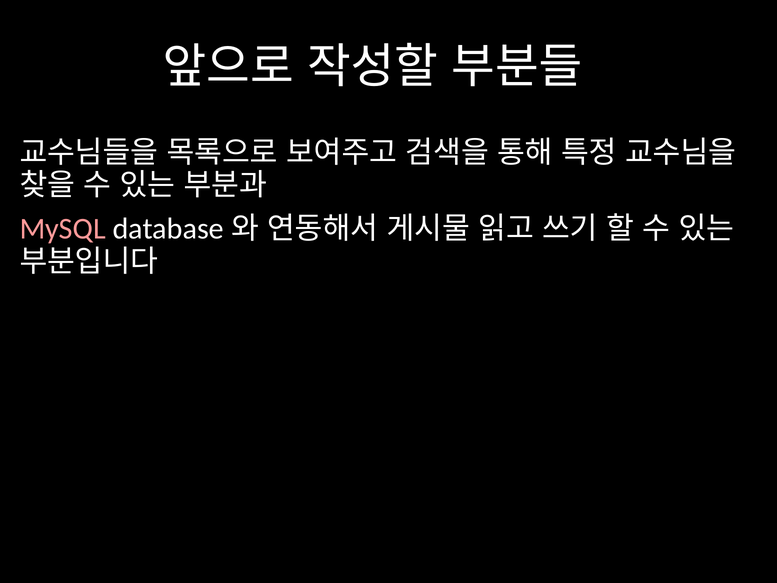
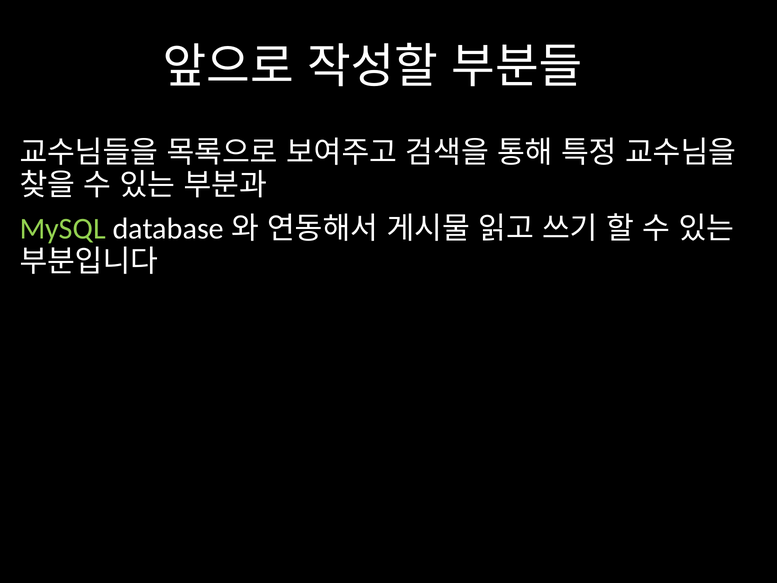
MySQL colour: pink -> light green
